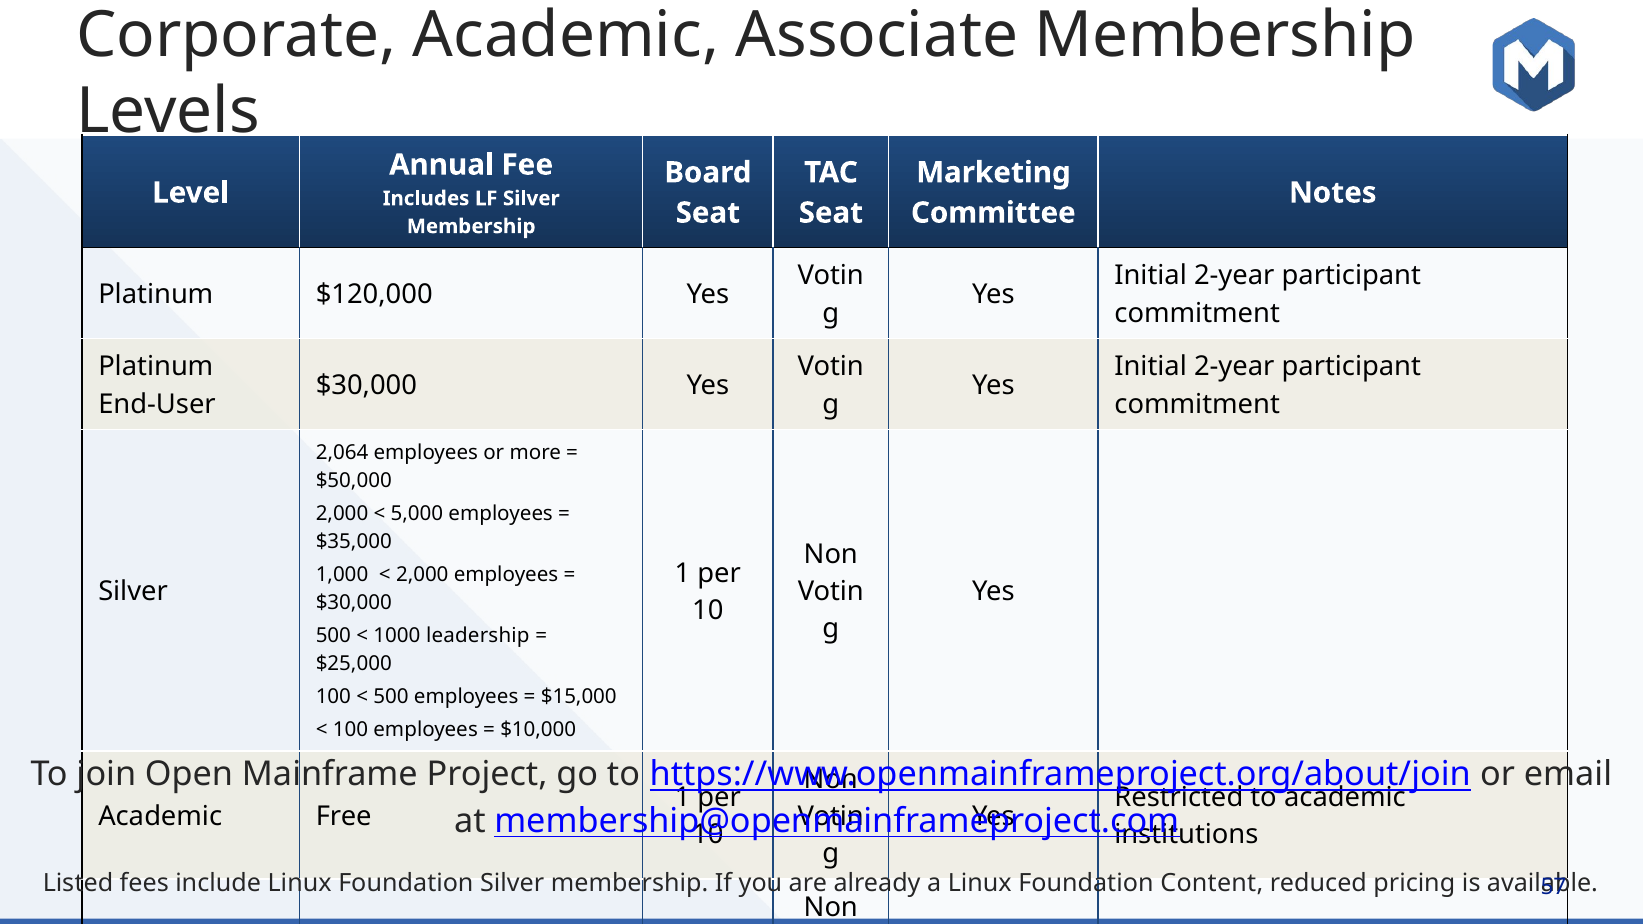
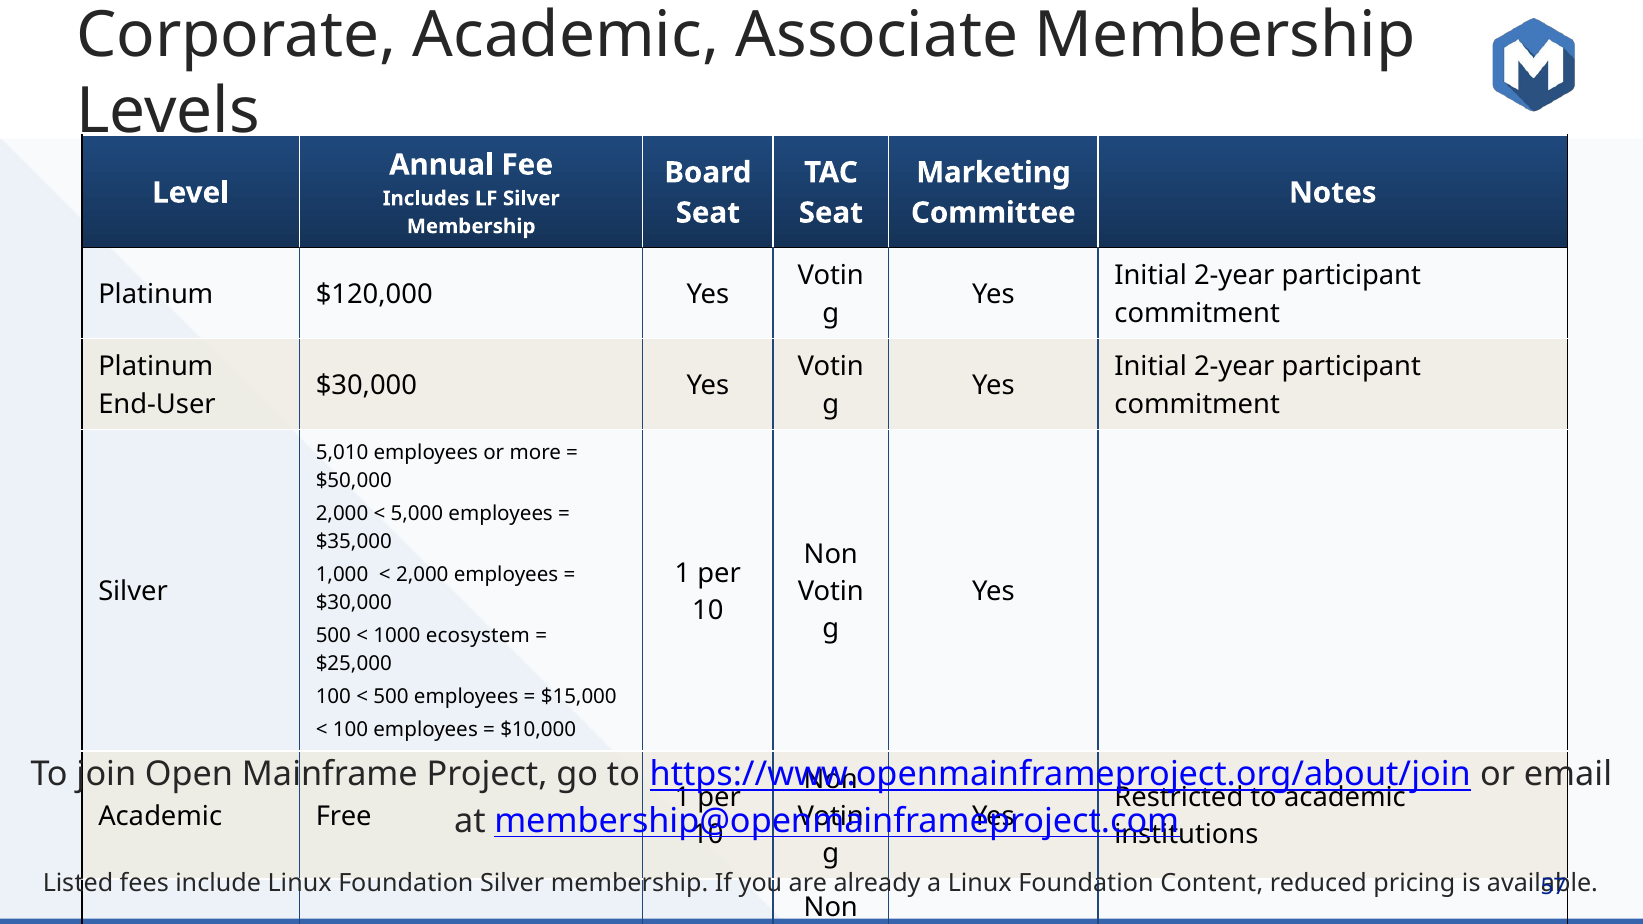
2,064: 2,064 -> 5,010
leadership: leadership -> ecosystem
